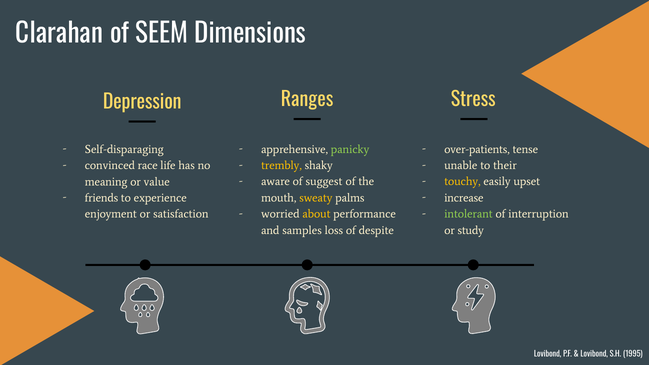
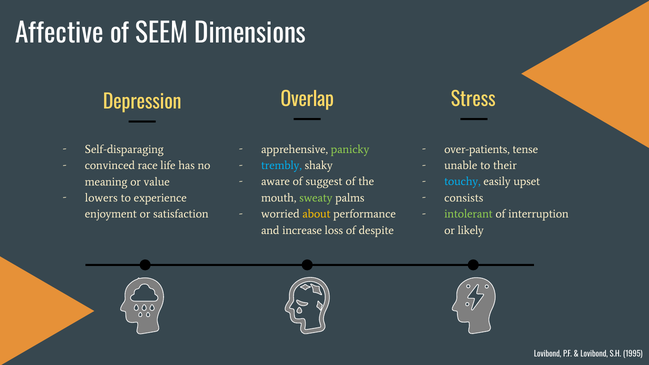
Clarahan: Clarahan -> Affective
Ranges: Ranges -> Overlap
trembly colour: yellow -> light blue
touchy colour: yellow -> light blue
friends: friends -> lowers
increase: increase -> consists
sweaty colour: yellow -> light green
samples: samples -> increase
study: study -> likely
